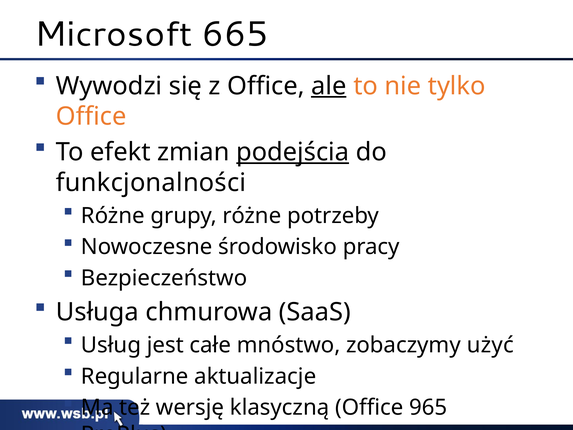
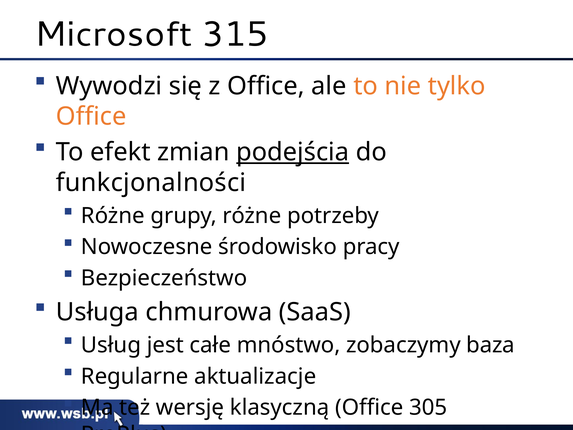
665: 665 -> 315
ale underline: present -> none
użyć: użyć -> baza
965: 965 -> 305
